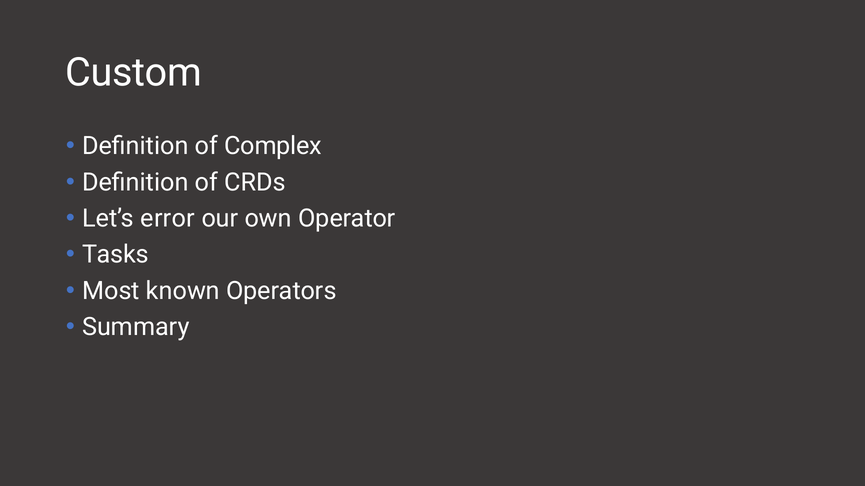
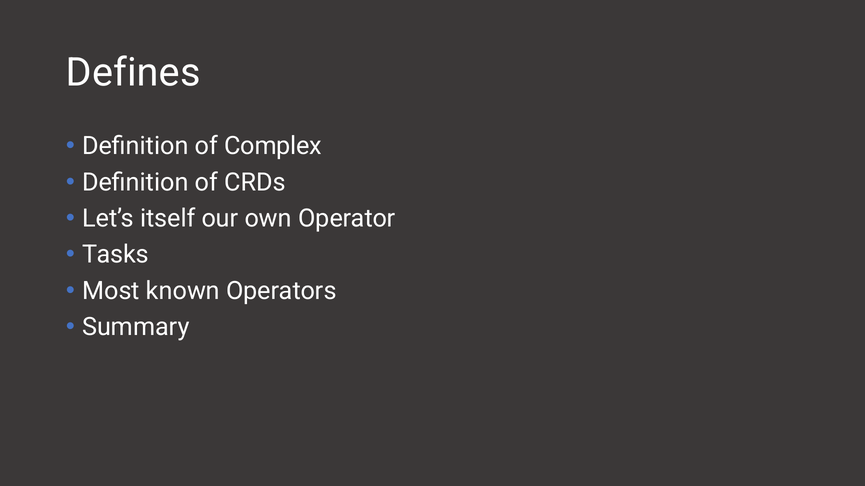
Custom: Custom -> Defines
error: error -> itself
